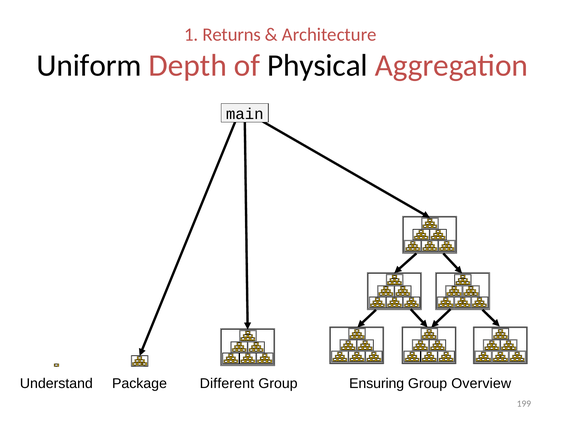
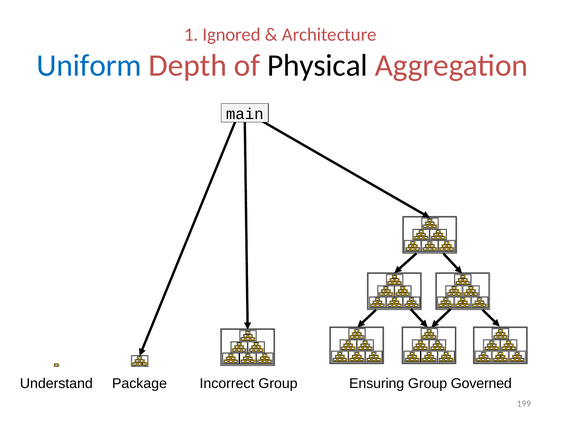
Returns: Returns -> Ignored
Uniform colour: black -> blue
Different: Different -> Incorrect
Overview: Overview -> Governed
